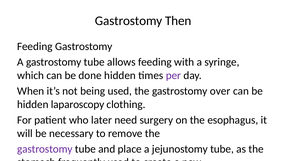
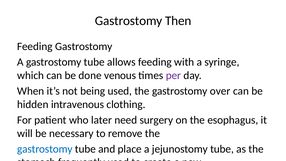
done hidden: hidden -> venous
laparoscopy: laparoscopy -> intravenous
gastrostomy at (45, 149) colour: purple -> blue
